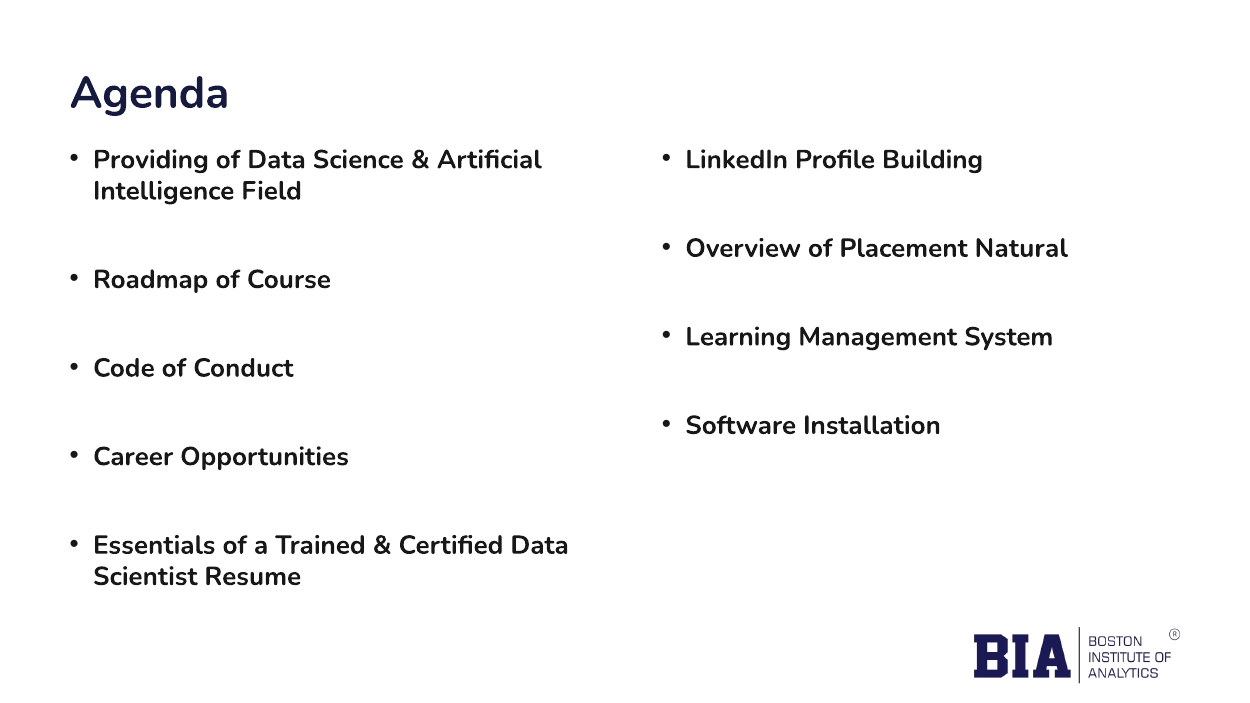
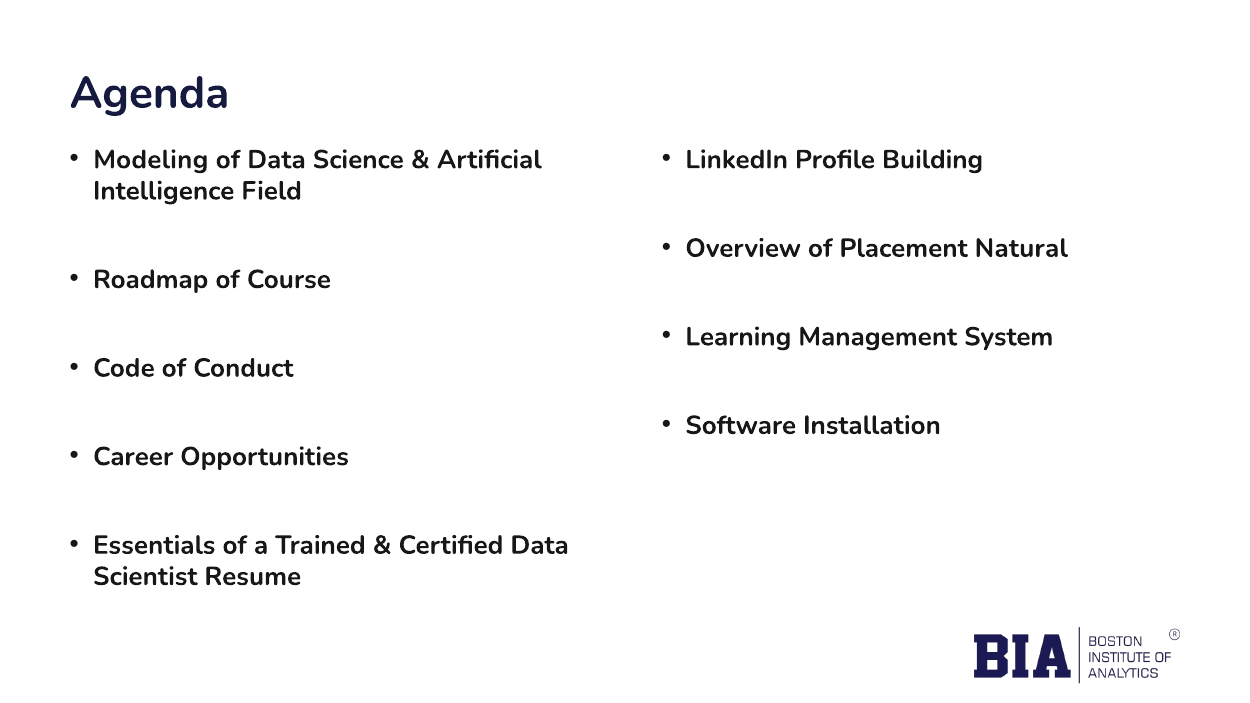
Providing: Providing -> Modeling
